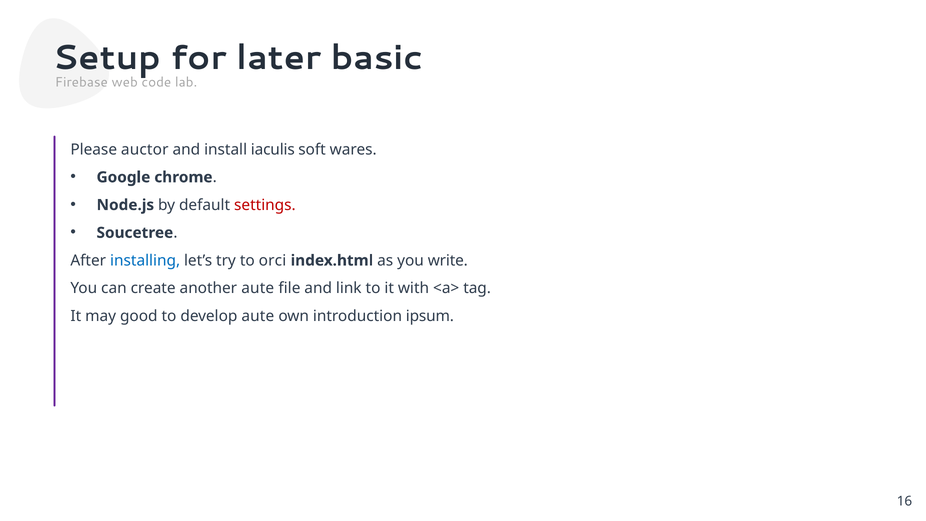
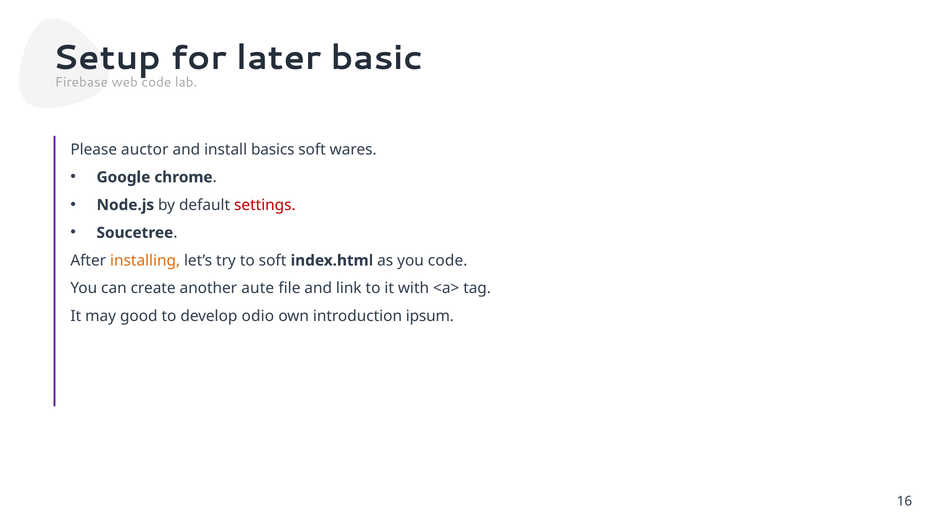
iaculis: iaculis -> basics
installing colour: blue -> orange
to orci: orci -> soft
you write: write -> code
develop aute: aute -> odio
